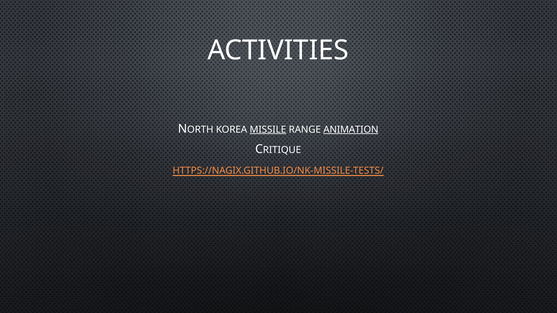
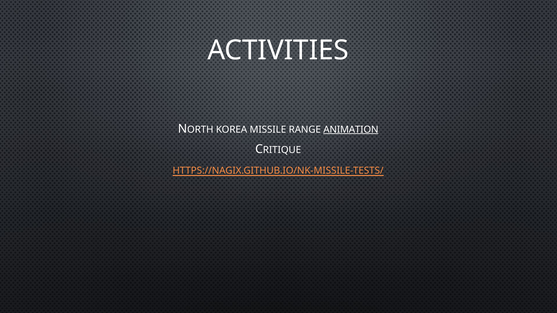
MISSILE underline: present -> none
